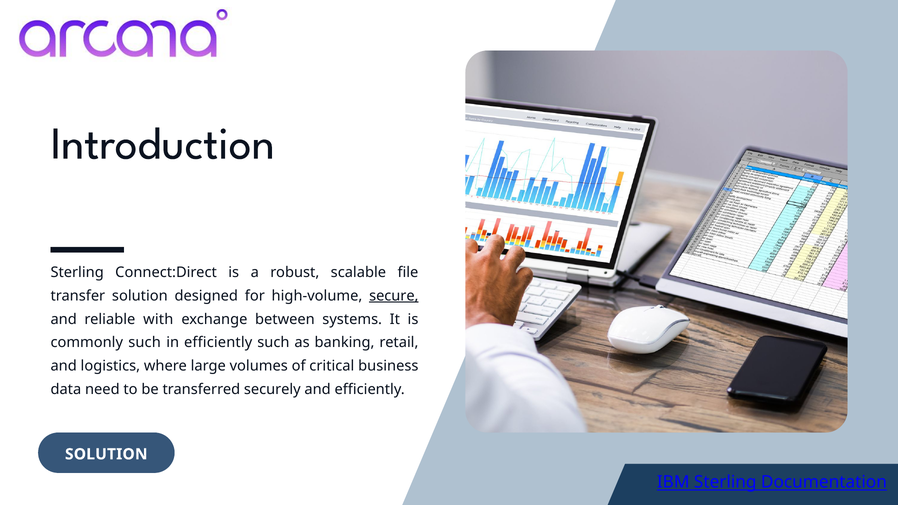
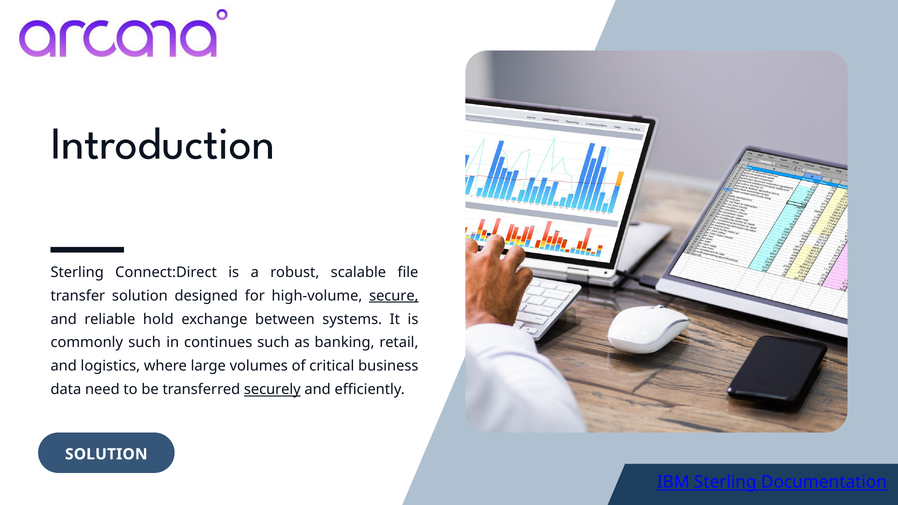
with: with -> hold
in efficiently: efficiently -> continues
securely underline: none -> present
